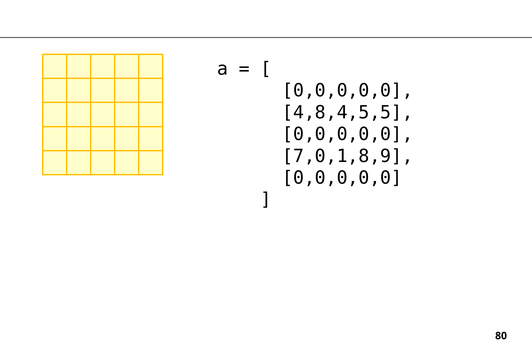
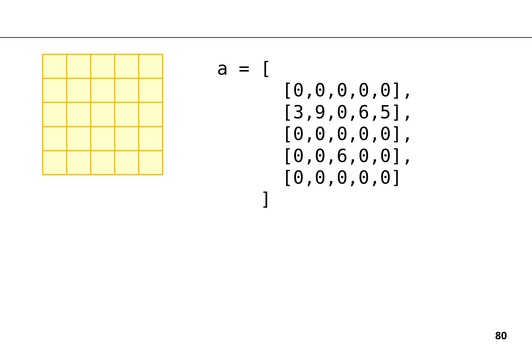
4,8,4,5,5: 4,8,4,5,5 -> 3,9,0,6,5
7,0,1,8,9: 7,0,1,8,9 -> 0,0,6,0,0
